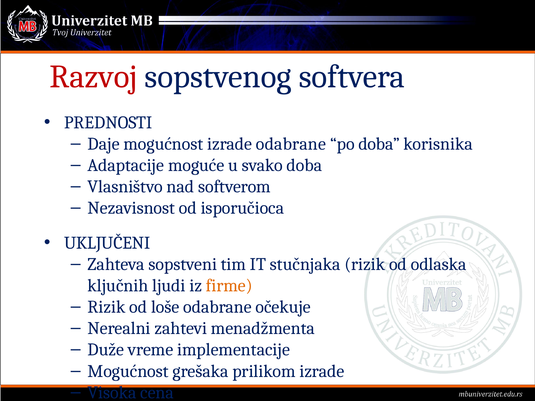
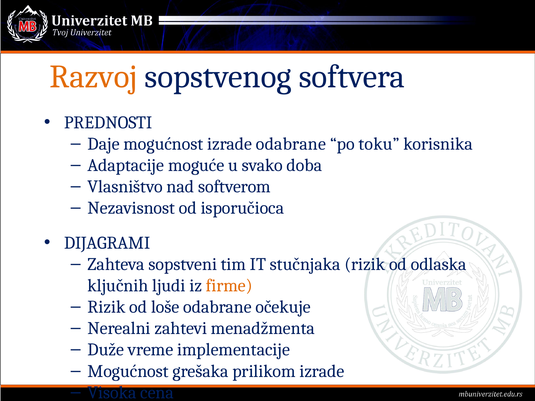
Razvoj colour: red -> orange
po doba: doba -> toku
UKLJUČENI: UKLJUČENI -> DIJAGRAMI
